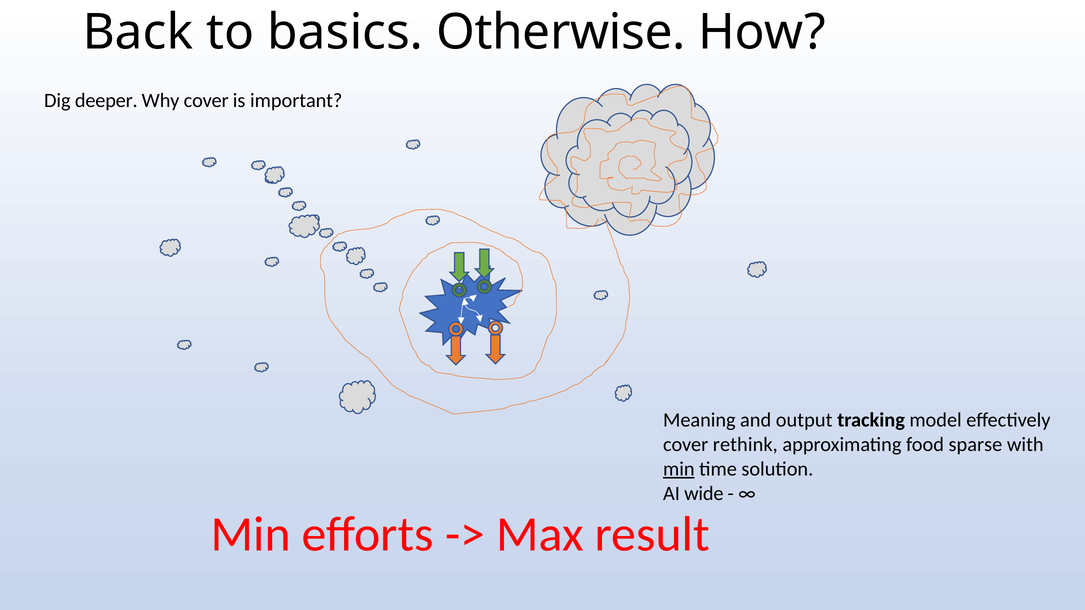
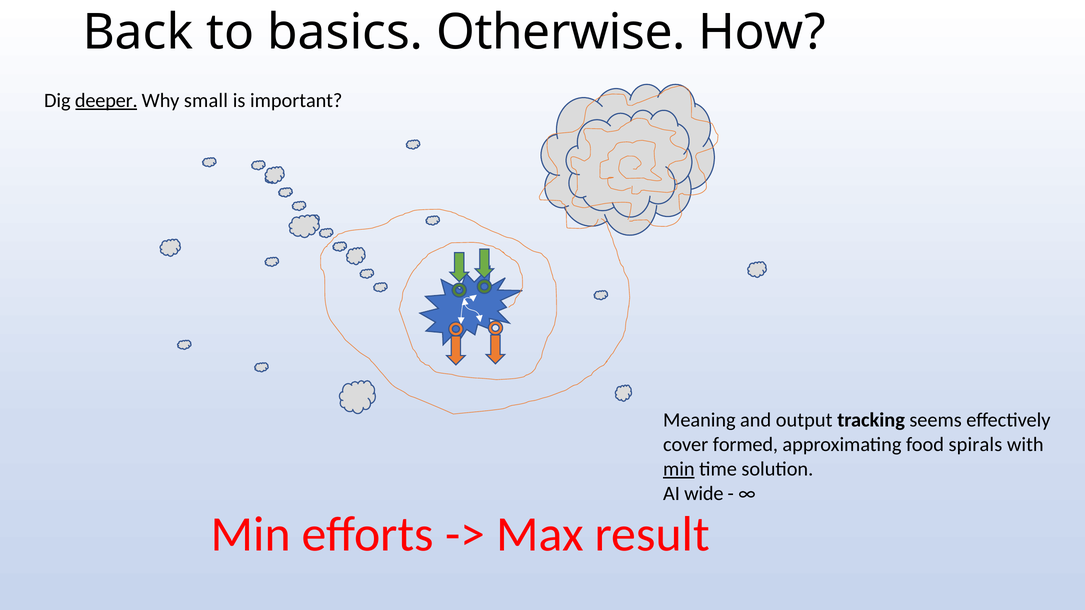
deeper underline: none -> present
Why cover: cover -> small
model: model -> seems
rethink: rethink -> formed
sparse: sparse -> spirals
